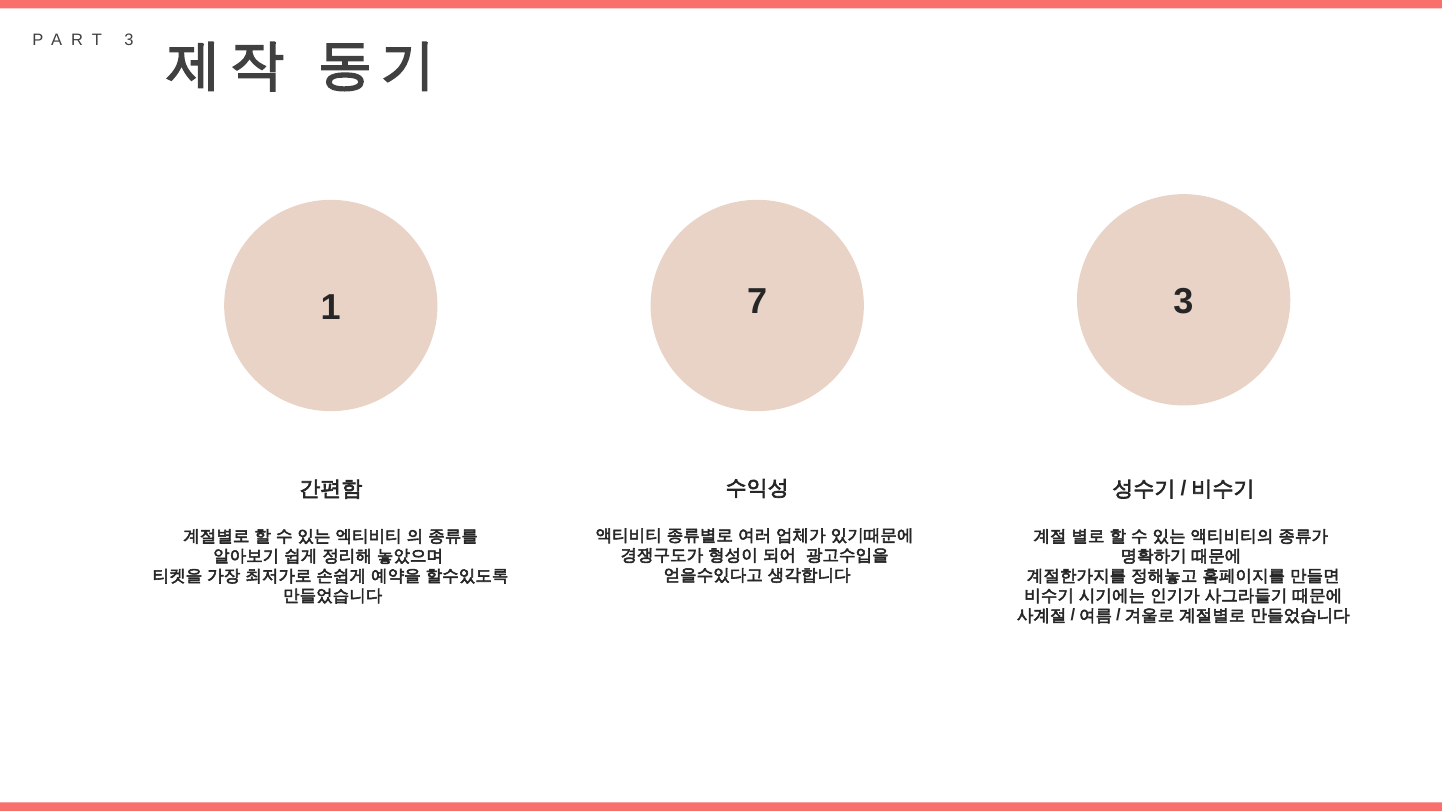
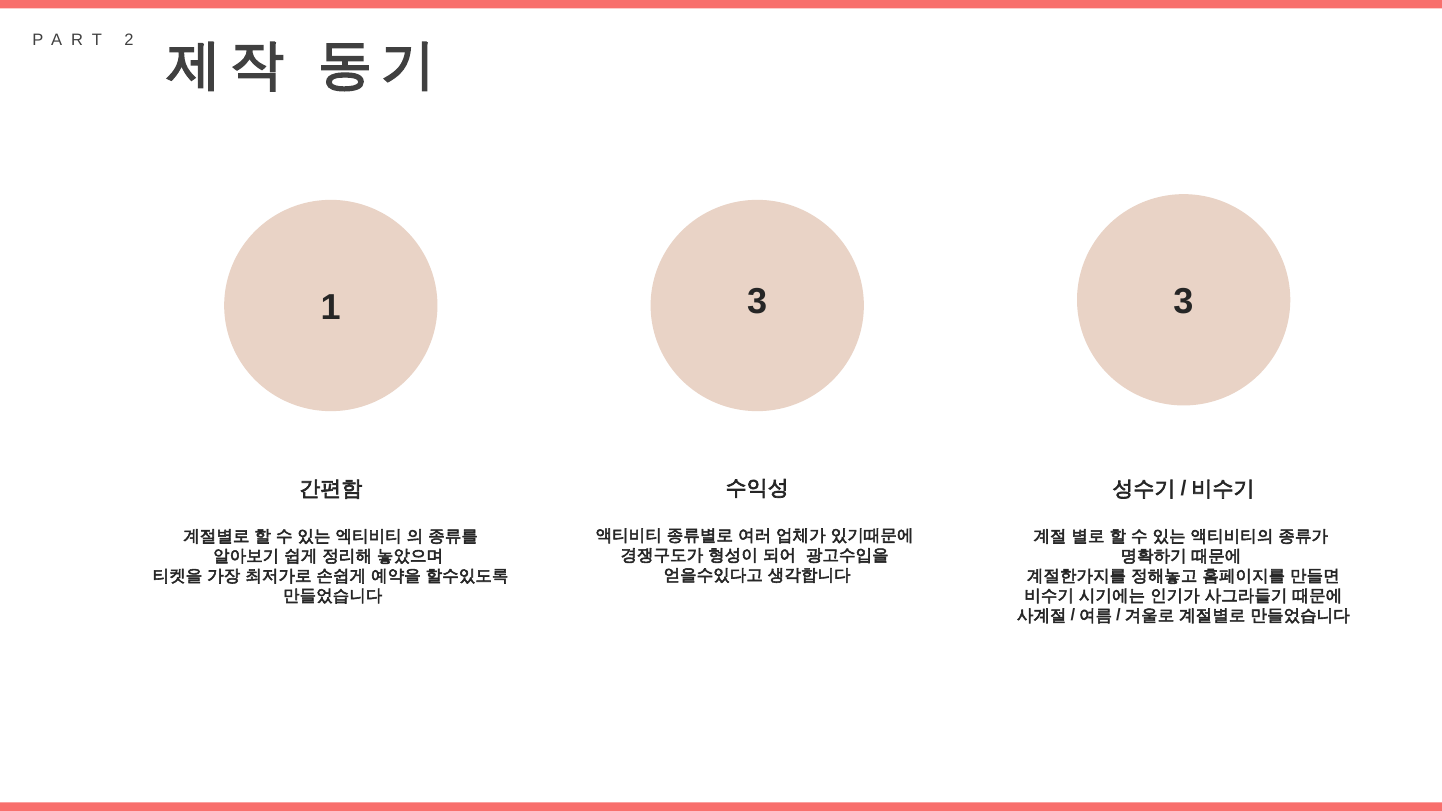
3 at (129, 40): 3 -> 2
1 7: 7 -> 3
